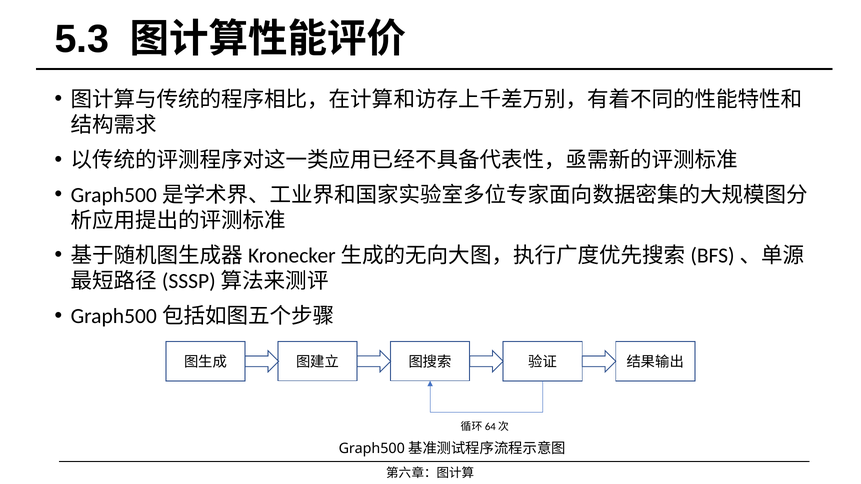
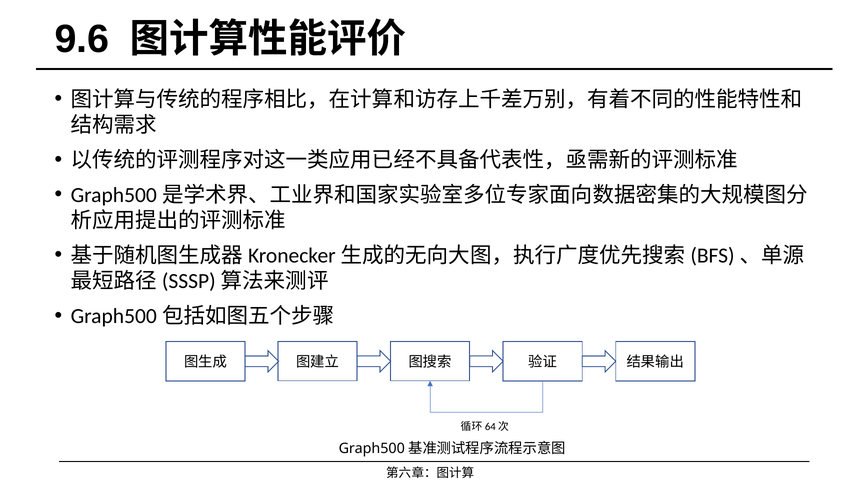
5.3: 5.3 -> 9.6
